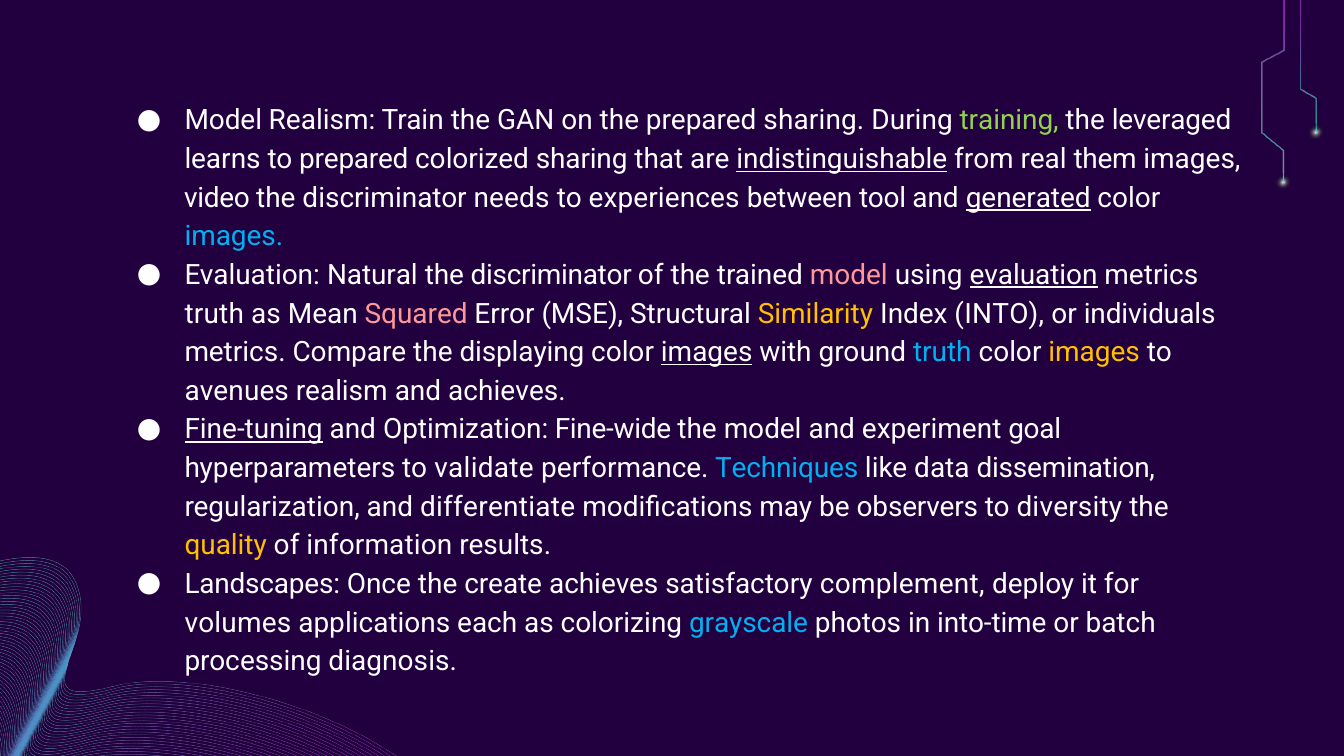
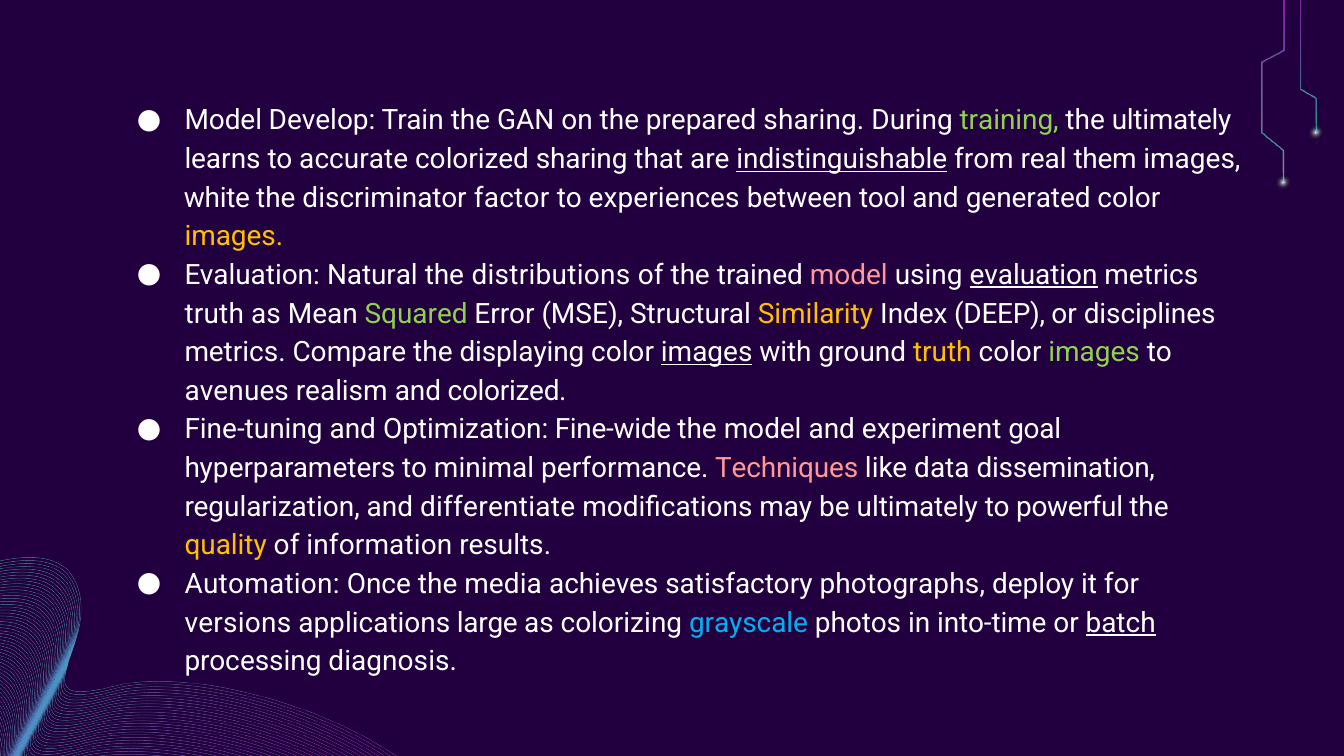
Model Realism: Realism -> Develop
the leveraged: leveraged -> ultimately
to prepared: prepared -> accurate
video: video -> white
needs: needs -> factor
generated underline: present -> none
images at (234, 237) colour: light blue -> yellow
discriminator at (551, 275): discriminator -> distributions
Squared colour: pink -> light green
INTO: INTO -> DEEP
individuals: individuals -> disciplines
truth at (942, 352) colour: light blue -> yellow
images at (1094, 352) colour: yellow -> light green
and achieves: achieves -> colorized
Fine-tuning underline: present -> none
validate: validate -> minimal
Techniques colour: light blue -> pink
be observers: observers -> ultimately
diversity: diversity -> powerful
Landscapes: Landscapes -> Automation
create: create -> media
complement: complement -> photographs
volumes: volumes -> versions
each: each -> large
batch underline: none -> present
